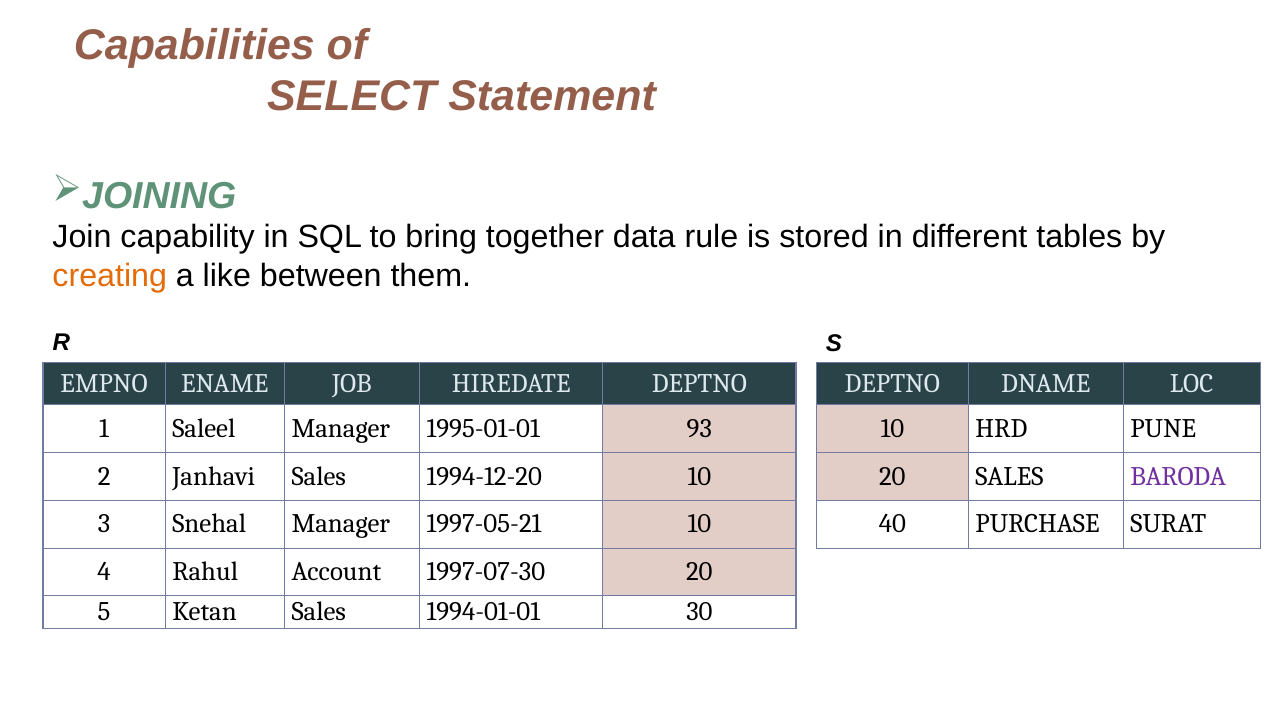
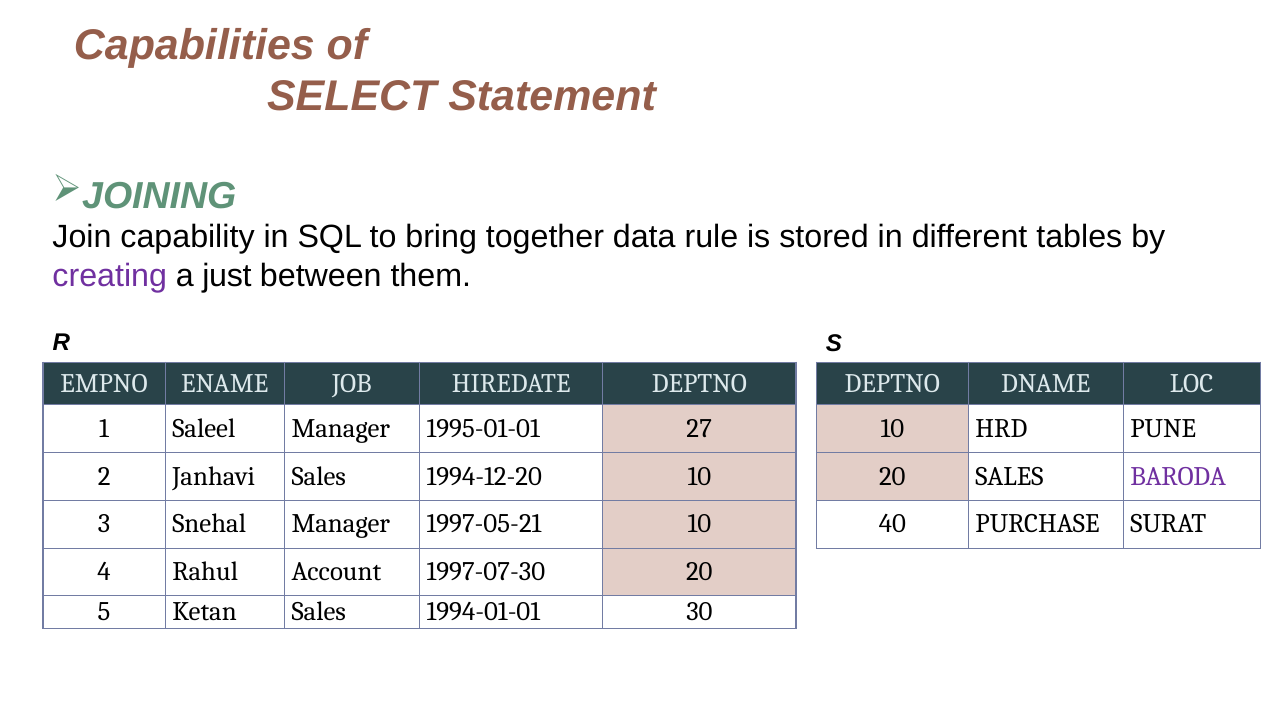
creating colour: orange -> purple
like: like -> just
93: 93 -> 27
